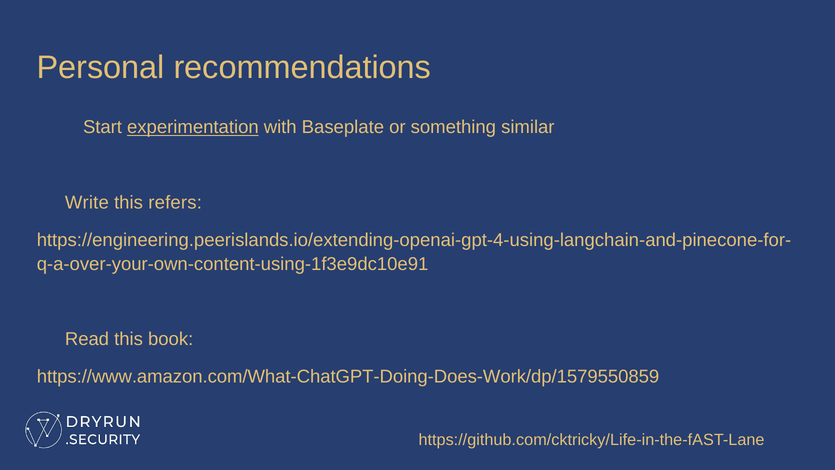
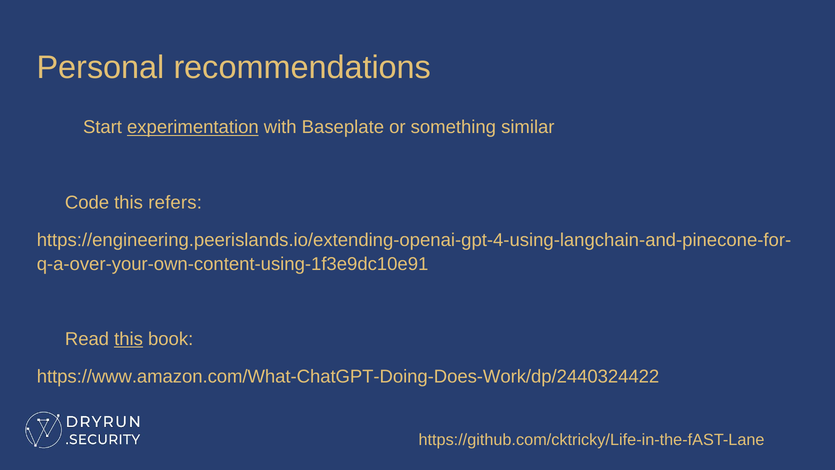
Write: Write -> Code
this at (129, 339) underline: none -> present
https://www.amazon.com/What-ChatGPT-Doing-Does-Work/dp/1579550859: https://www.amazon.com/What-ChatGPT-Doing-Does-Work/dp/1579550859 -> https://www.amazon.com/What-ChatGPT-Doing-Does-Work/dp/2440324422
